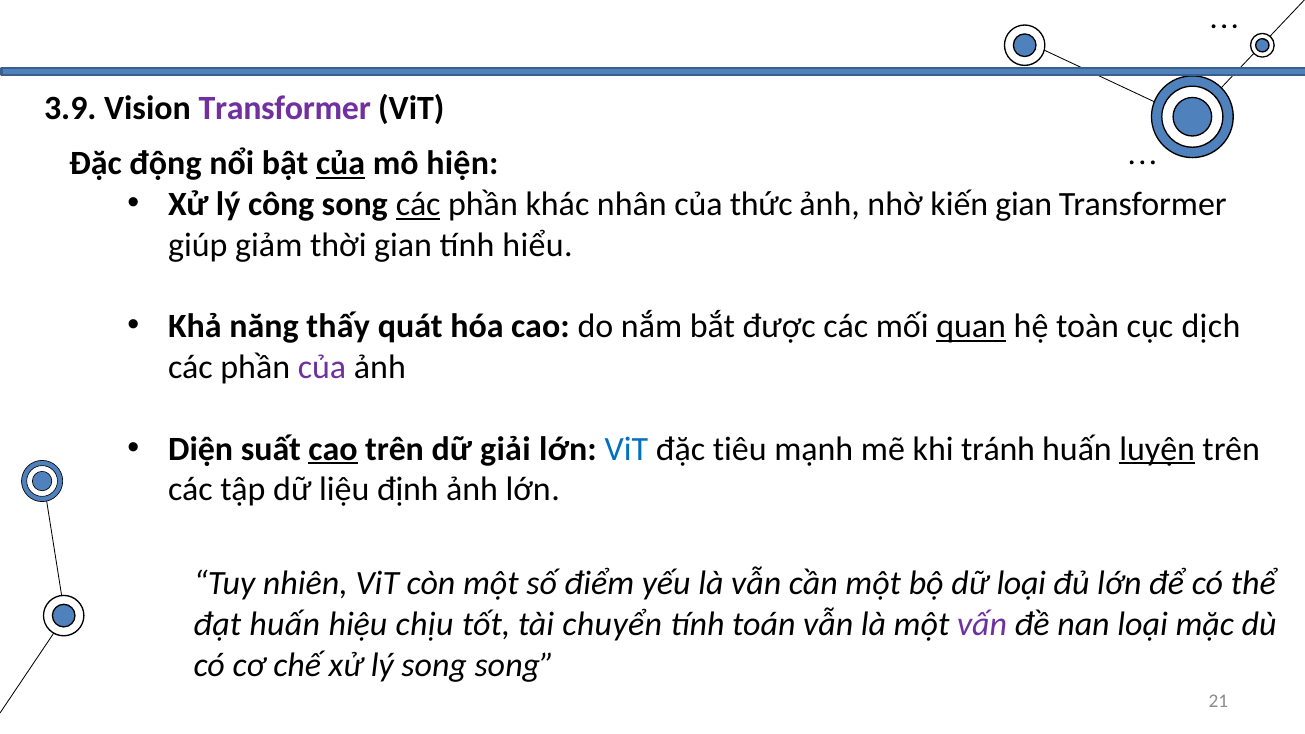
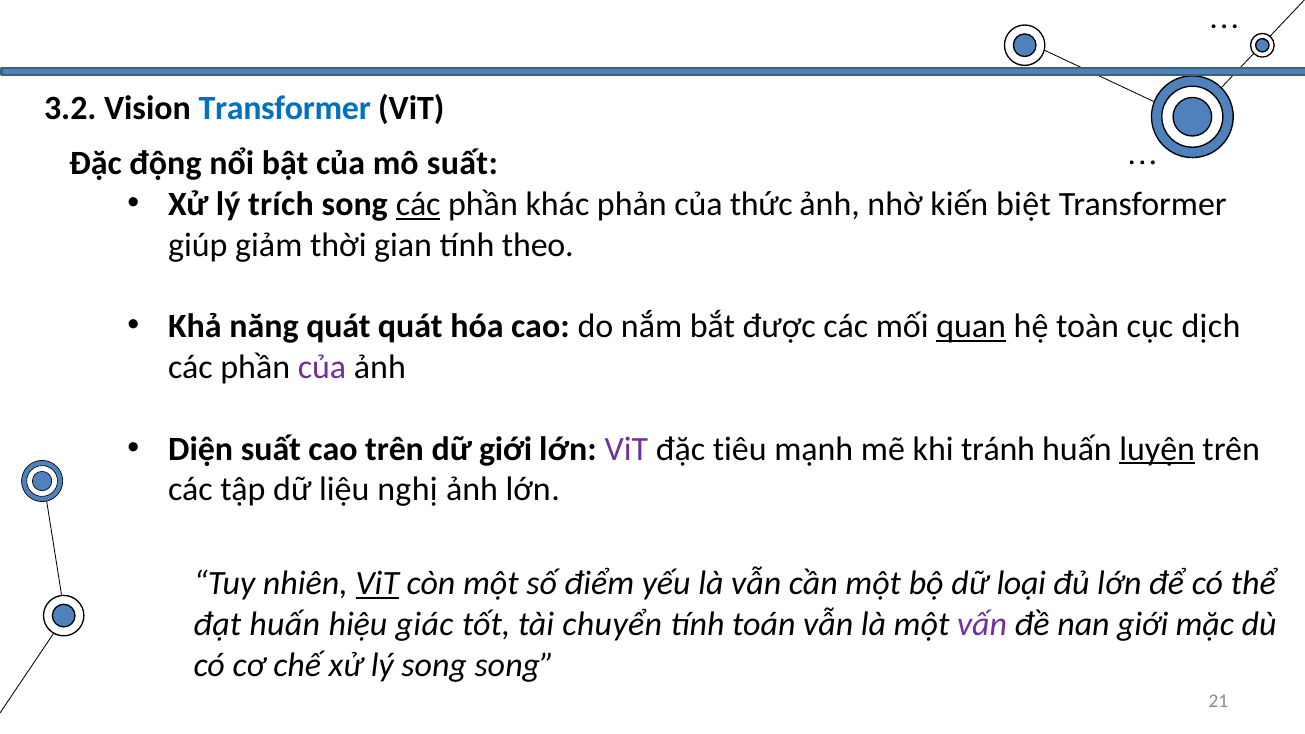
3.9: 3.9 -> 3.2
Transformer at (285, 108) colour: purple -> blue
của at (341, 163) underline: present -> none
mô hiện: hiện -> suất
công: công -> trích
nhân: nhân -> phản
kiến gian: gian -> biệt
hiểu: hiểu -> theo
năng thấy: thấy -> quát
cao at (333, 449) underline: present -> none
dữ giải: giải -> giới
ViT at (626, 449) colour: blue -> purple
định: định -> nghị
ViT at (377, 583) underline: none -> present
chịu: chịu -> giác
nan loại: loại -> giới
